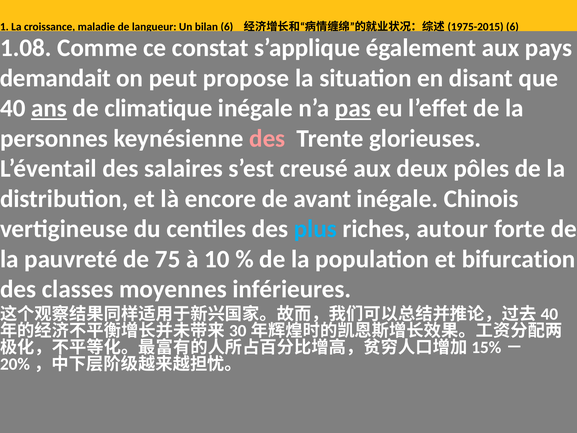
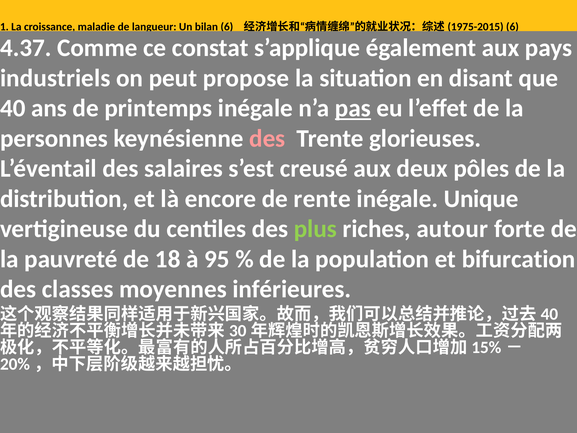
1.08: 1.08 -> 4.37
demandait: demandait -> industriels
ans underline: present -> none
climatique: climatique -> printemps
avant: avant -> rente
Chinois: Chinois -> Unique
plus colour: light blue -> light green
75: 75 -> 18
10: 10 -> 95
